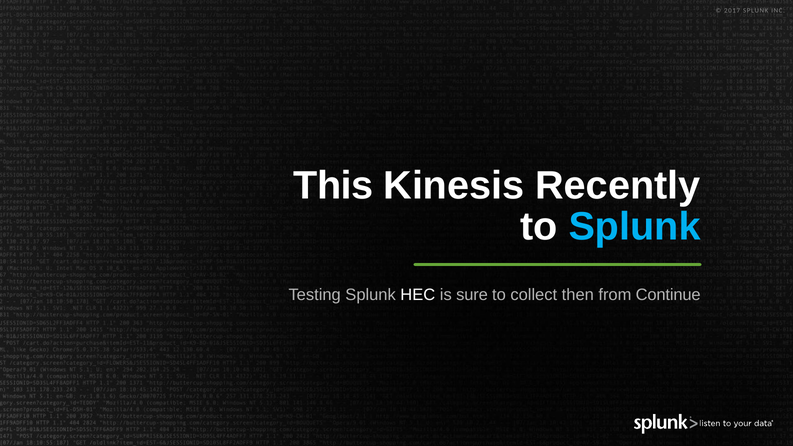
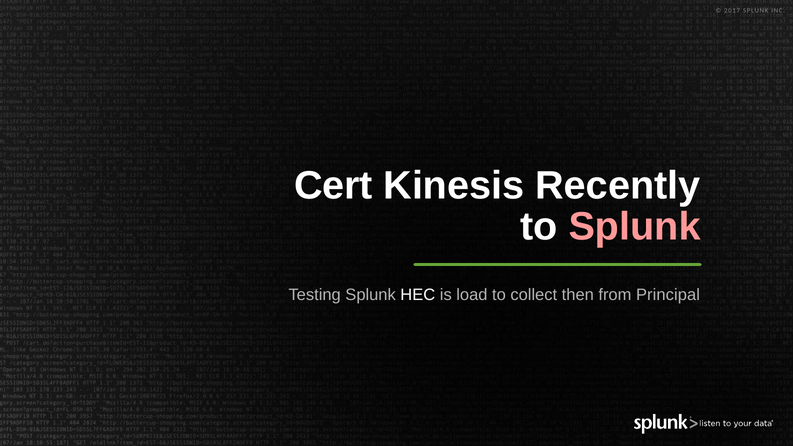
This: This -> Cert
Splunk at (635, 226) colour: light blue -> pink
sure: sure -> load
Continue: Continue -> Principal
